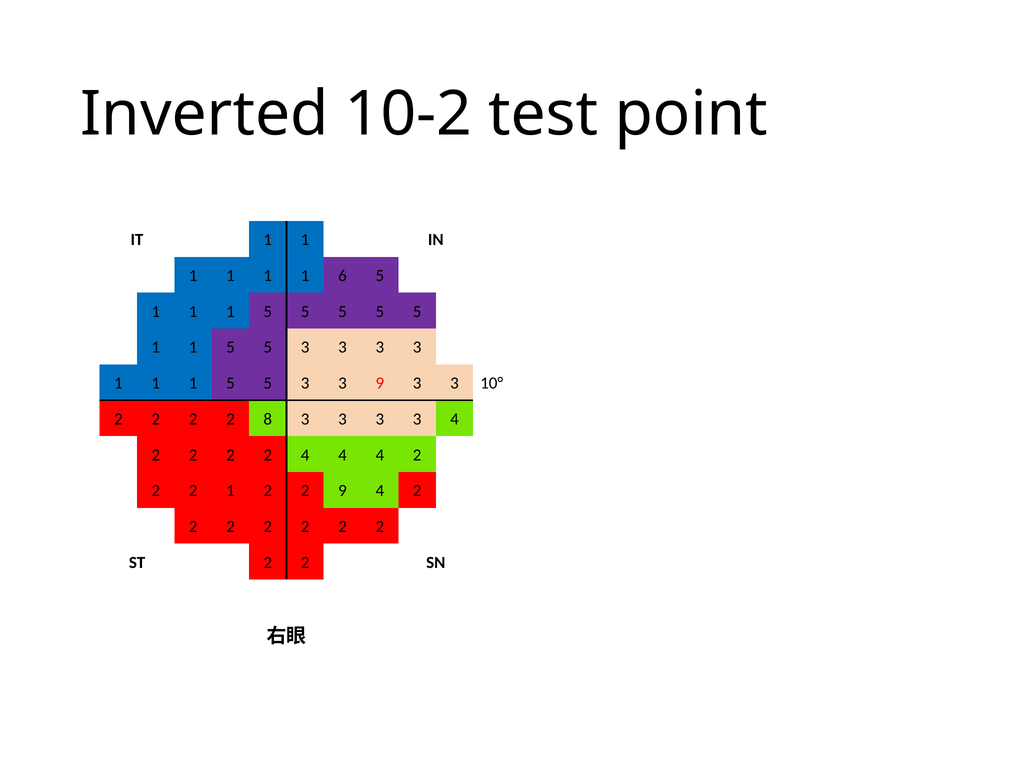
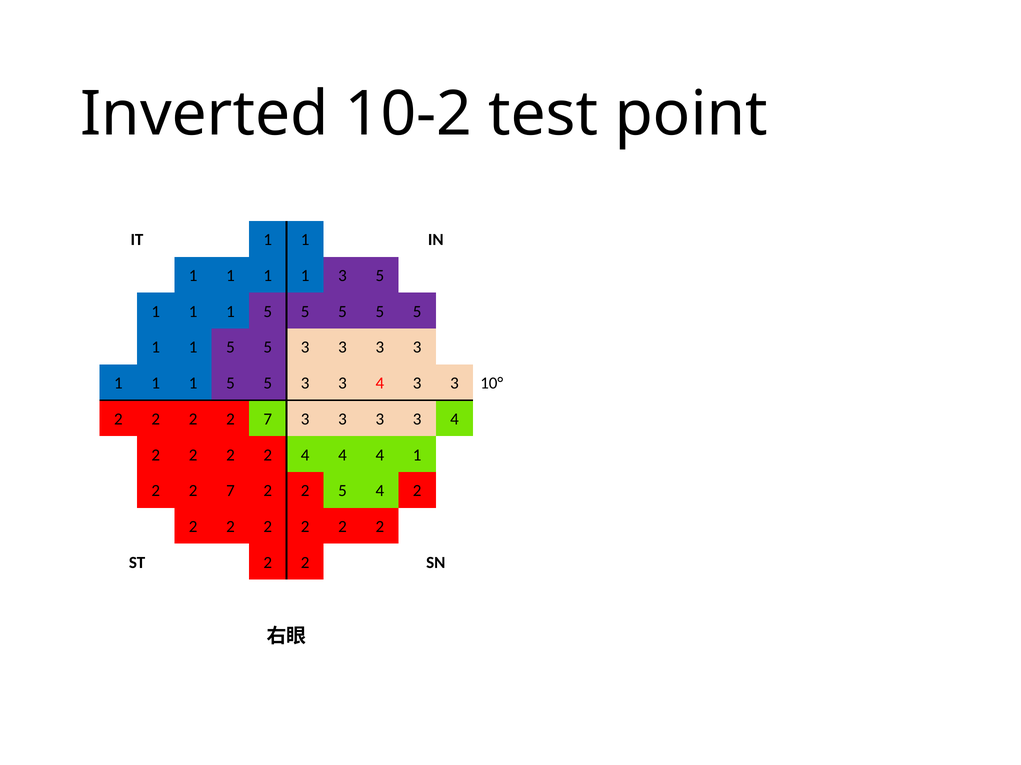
1 6: 6 -> 3
5 3 3 9: 9 -> 4
2 2 2 8: 8 -> 7
4 4 2: 2 -> 1
1 at (230, 491): 1 -> 7
2 9: 9 -> 5
